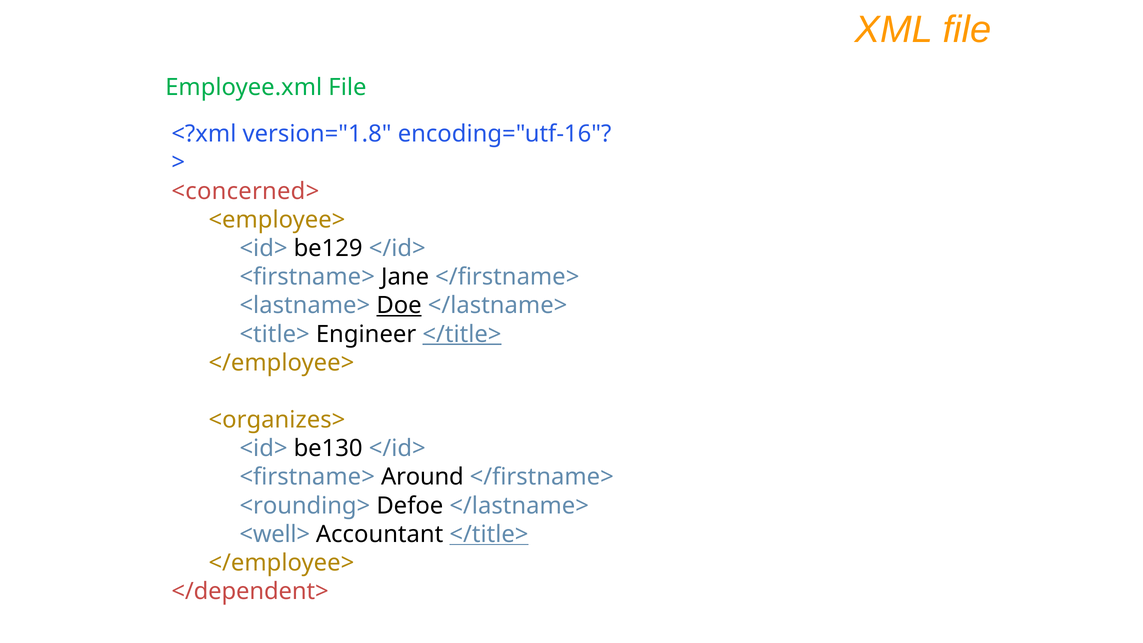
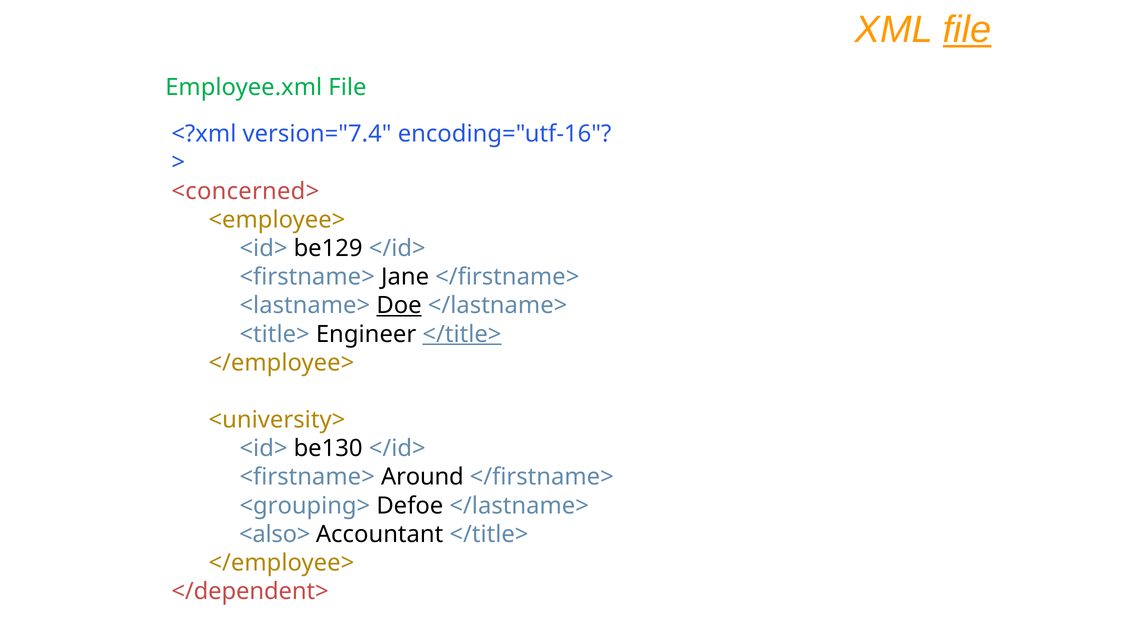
file at (967, 30) underline: none -> present
version="1.8: version="1.8 -> version="7.4
<organizes>: <organizes> -> <university>
<rounding>: <rounding> -> <grouping>
<well>: <well> -> <also>
</title> at (489, 534) underline: present -> none
